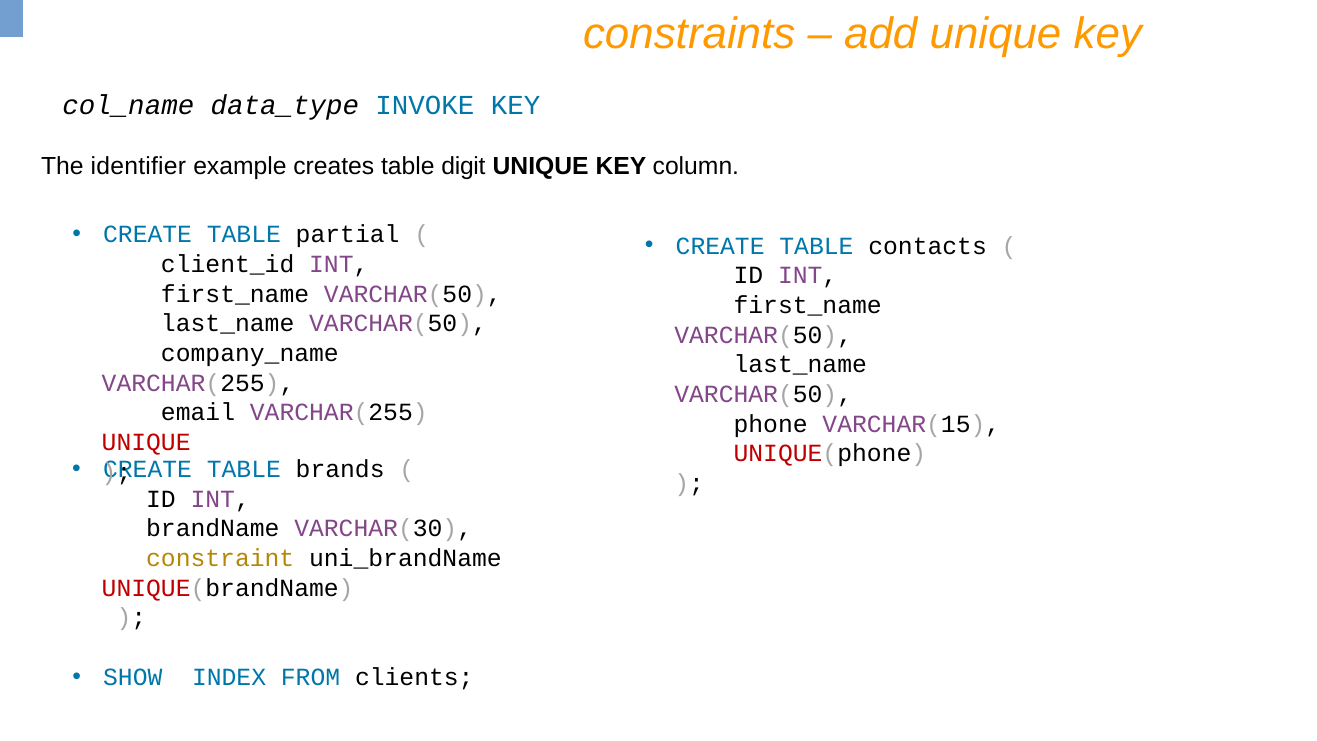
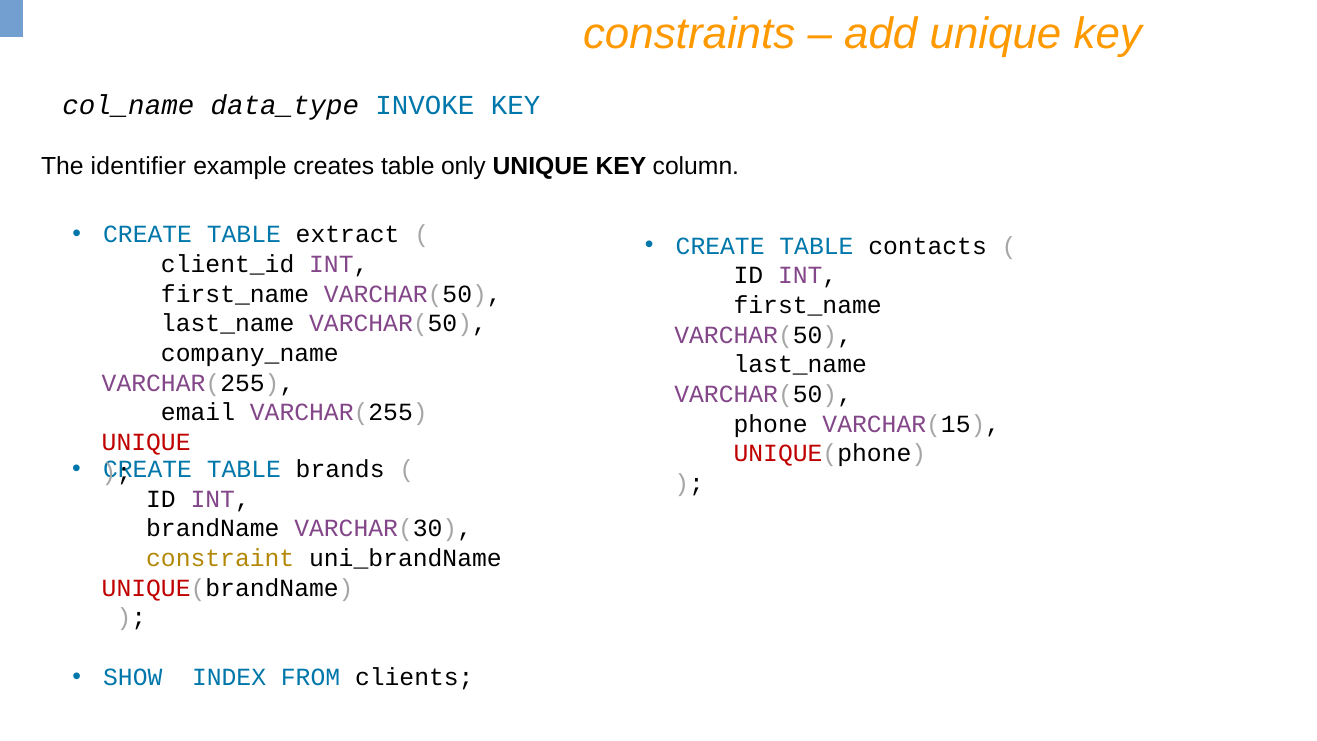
digit: digit -> only
partial: partial -> extract
